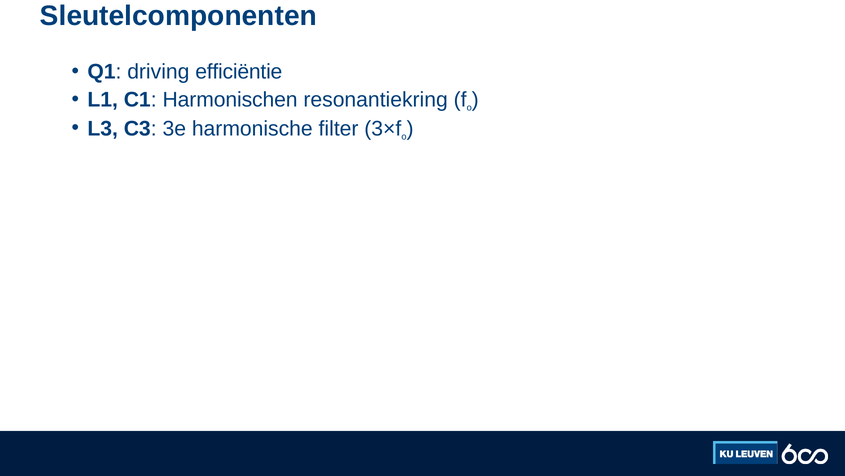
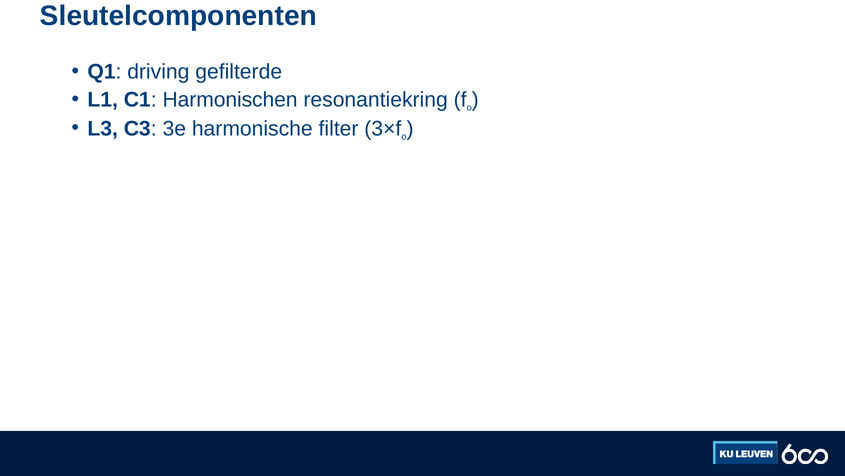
efficiëntie: efficiëntie -> gefilterde
